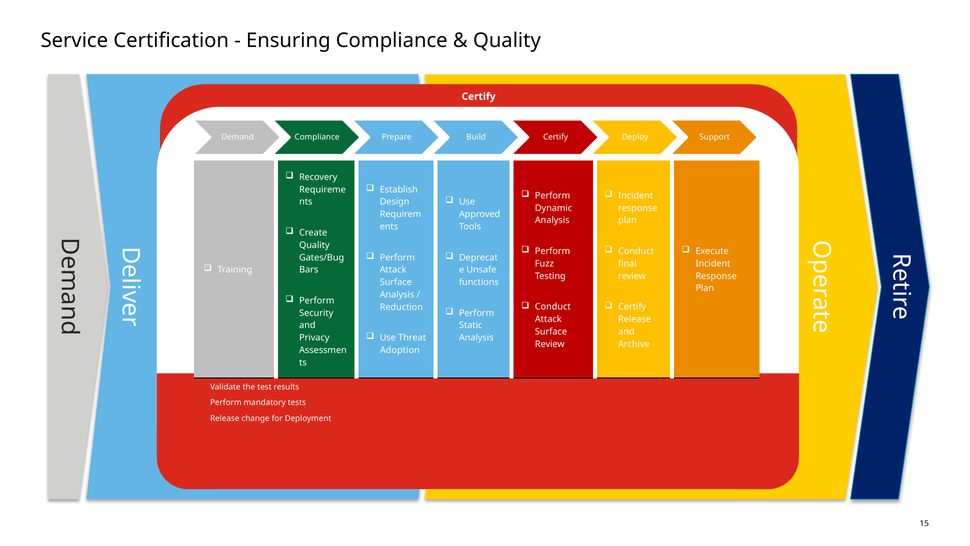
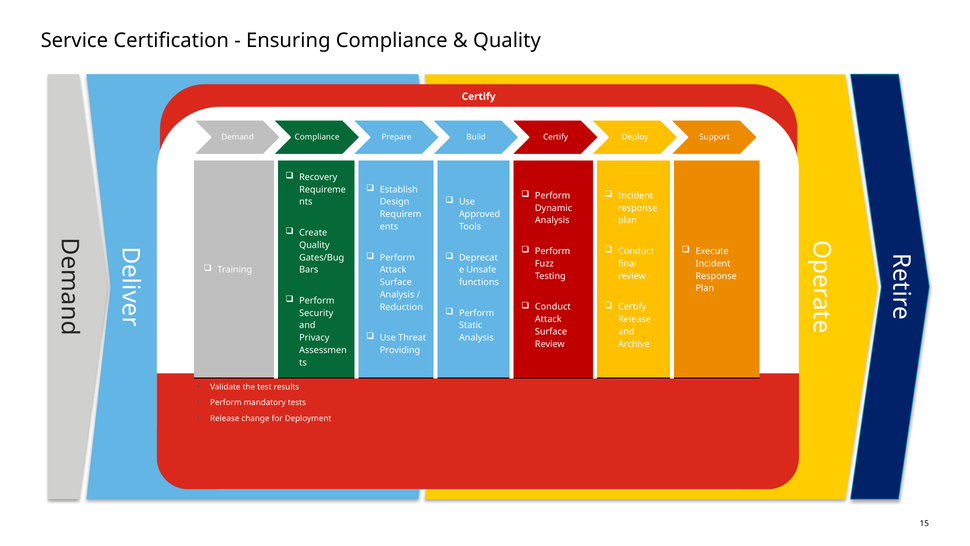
Adoption: Adoption -> Providing
